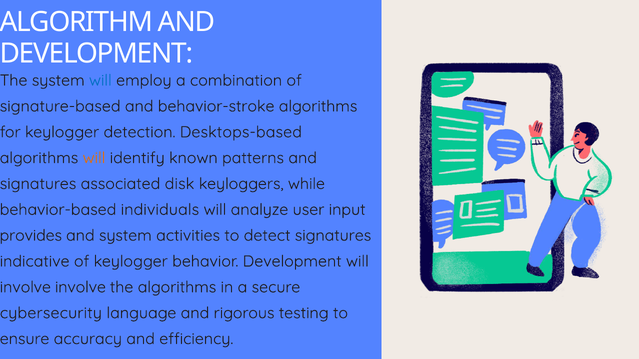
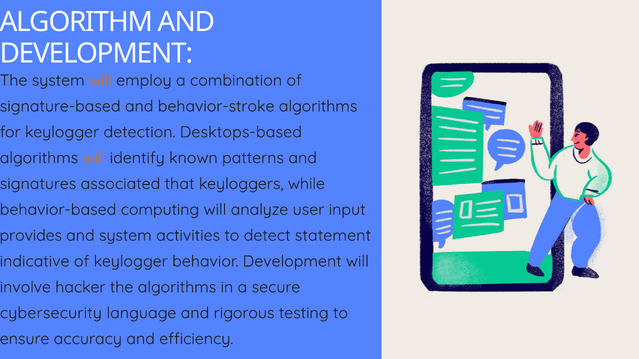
will at (100, 80) colour: blue -> orange
disk: disk -> that
individuals: individuals -> computing
detect signatures: signatures -> statement
involve involve: involve -> hacker
